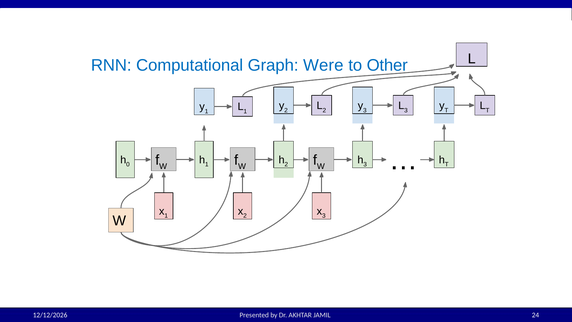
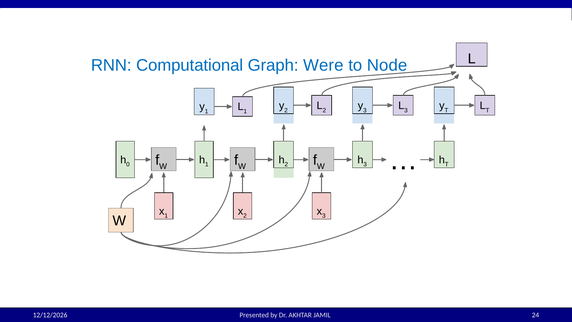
Other: Other -> Node
